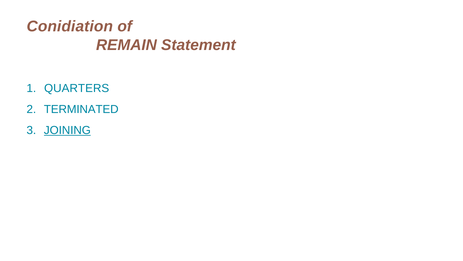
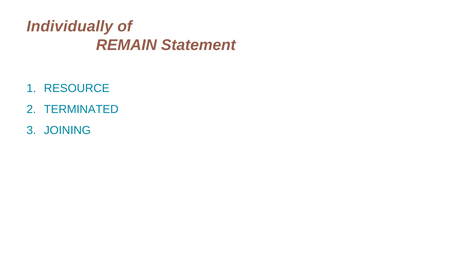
Conidiation: Conidiation -> Individually
QUARTERS: QUARTERS -> RESOURCE
JOINING underline: present -> none
